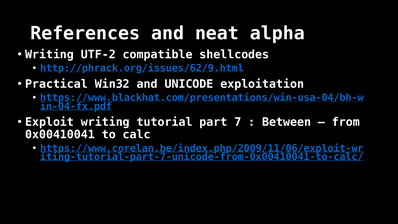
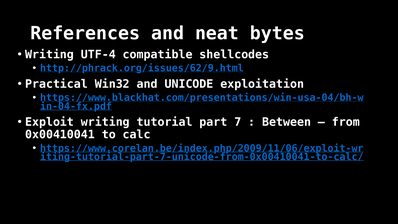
alpha: alpha -> bytes
UTF-2: UTF-2 -> UTF-4
